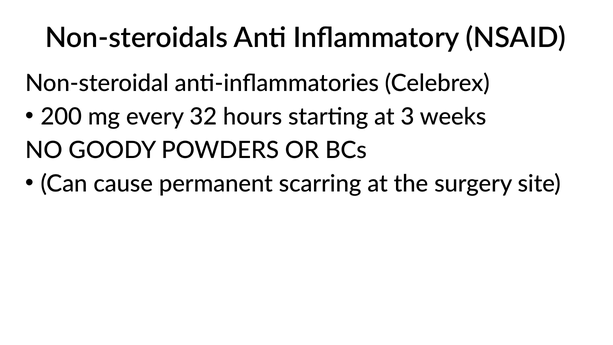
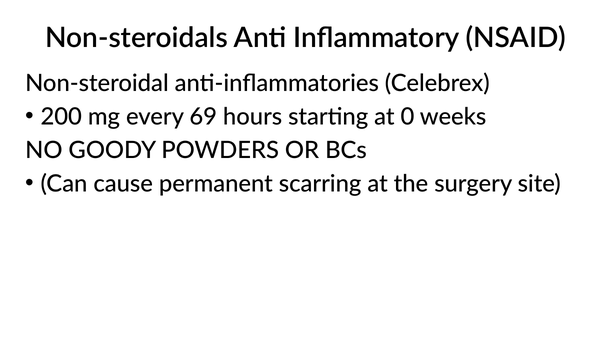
32: 32 -> 69
3: 3 -> 0
